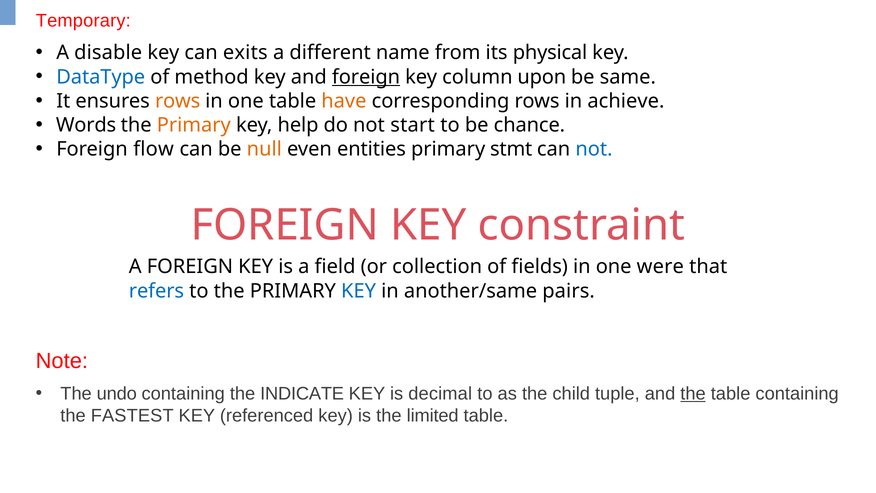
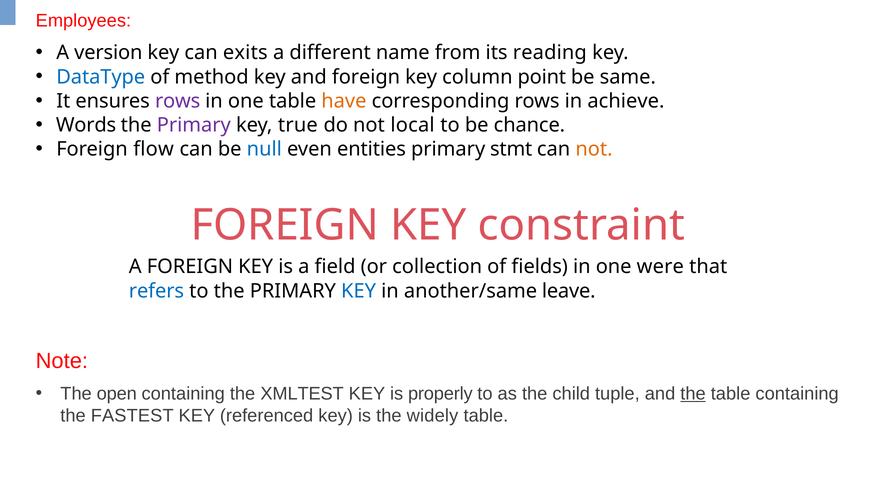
Temporary: Temporary -> Employees
disable: disable -> version
physical: physical -> reading
foreign at (366, 77) underline: present -> none
upon: upon -> point
rows at (178, 101) colour: orange -> purple
Primary at (194, 125) colour: orange -> purple
help: help -> true
start: start -> local
null colour: orange -> blue
not at (594, 149) colour: blue -> orange
pairs: pairs -> leave
undo: undo -> open
INDICATE: INDICATE -> XMLTEST
decimal: decimal -> properly
limited: limited -> widely
